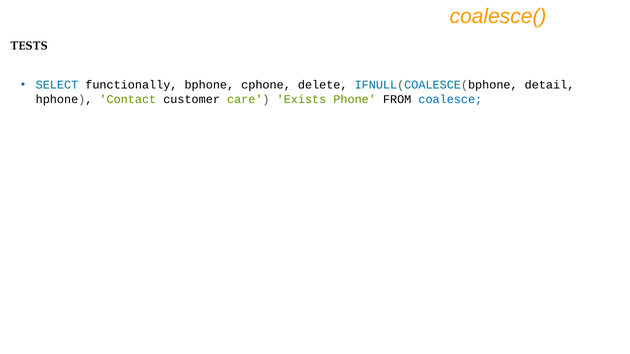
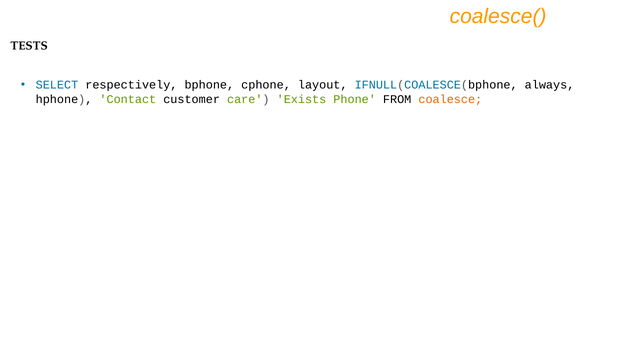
functionally: functionally -> respectively
delete: delete -> layout
detail: detail -> always
coalesce colour: blue -> orange
